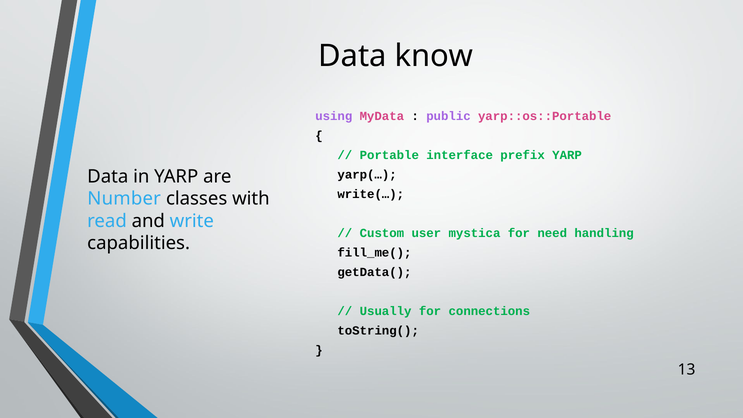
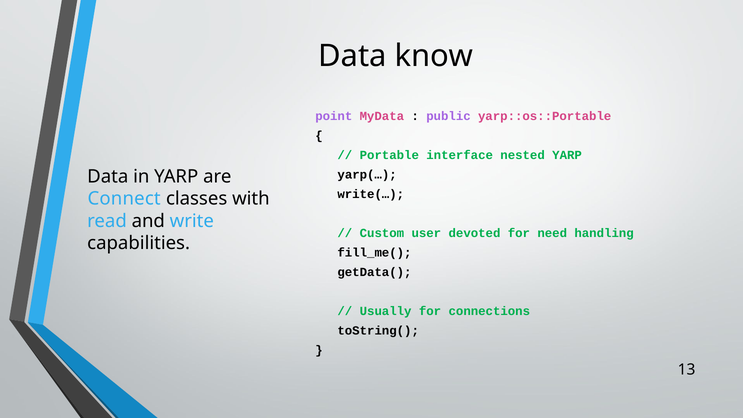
using: using -> point
prefix: prefix -> nested
Number: Number -> Connect
mystica: mystica -> devoted
